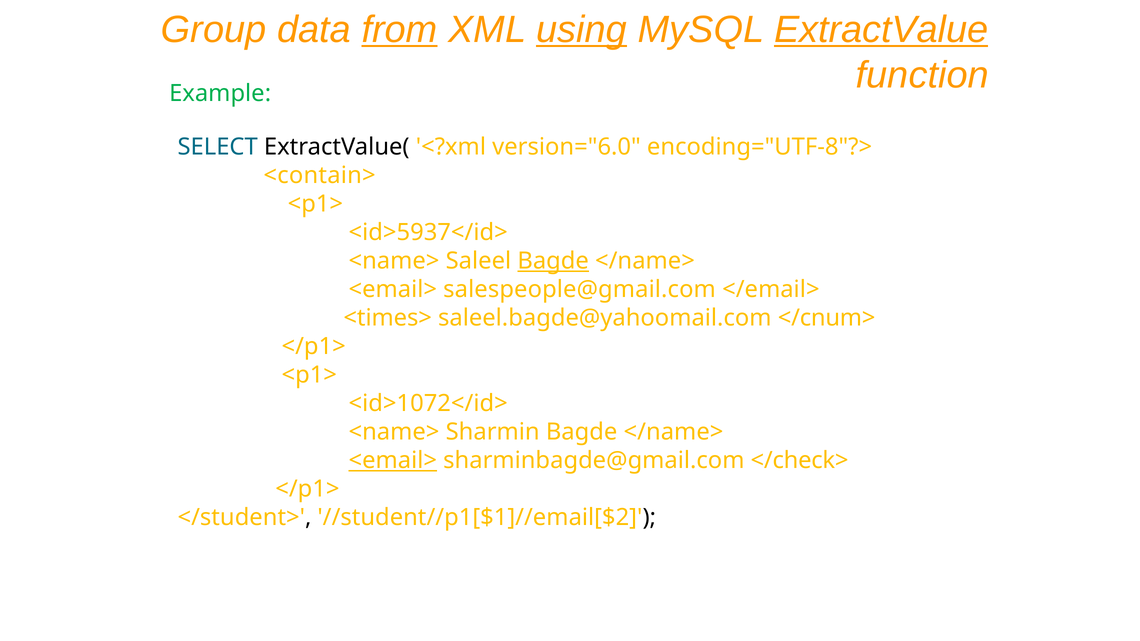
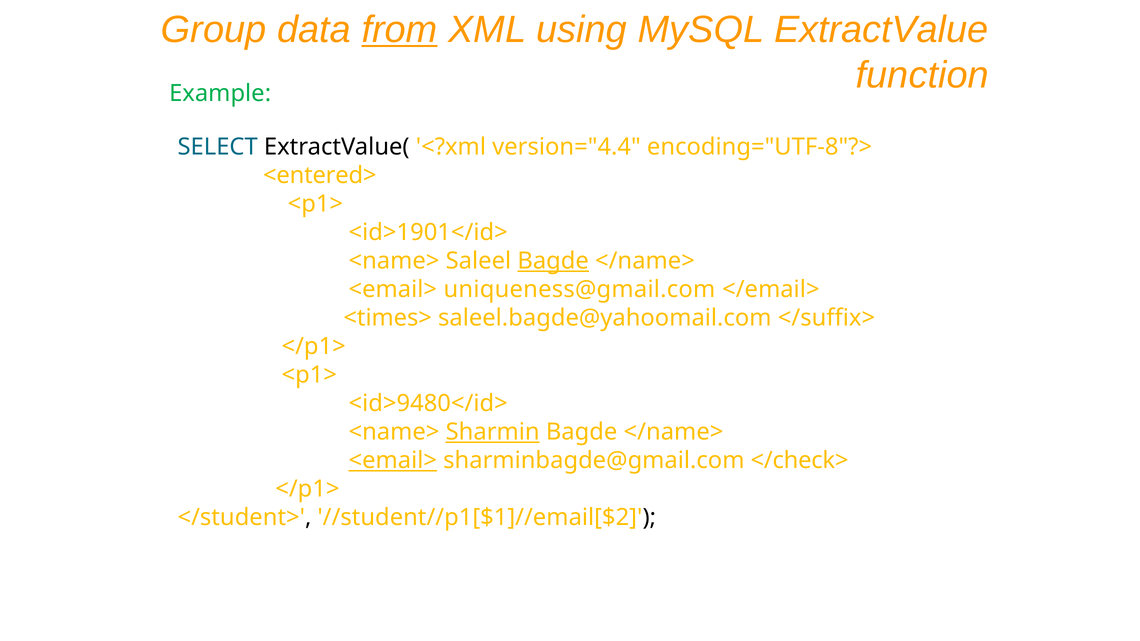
using underline: present -> none
ExtractValue underline: present -> none
version="6.0: version="6.0 -> version="4.4
<contain>: <contain> -> <entered>
<id>5937</id>: <id>5937</id> -> <id>1901</id>
salespeople@gmail.com: salespeople@gmail.com -> uniqueness@gmail.com
</cnum>: </cnum> -> </suffix>
<id>1072</id>: <id>1072</id> -> <id>9480</id>
Sharmin underline: none -> present
